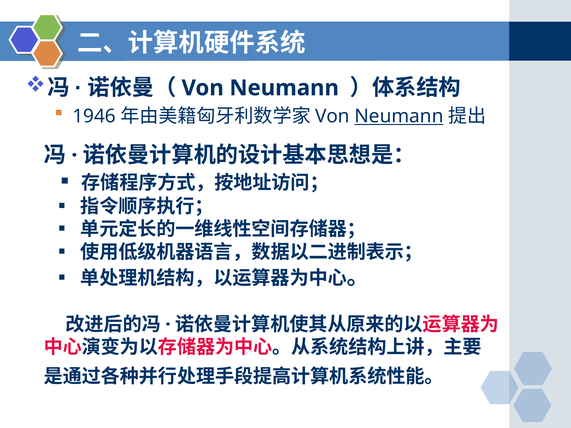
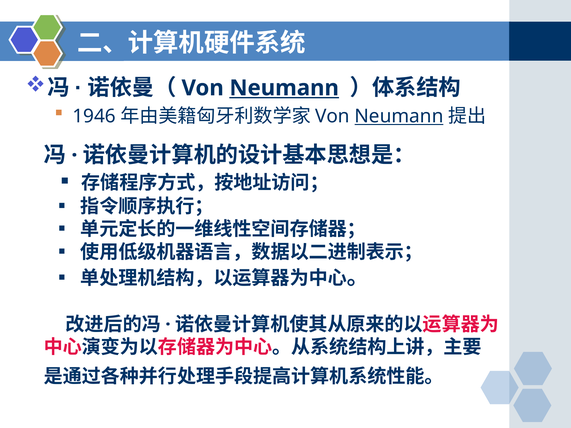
Neumann at (284, 88) underline: none -> present
